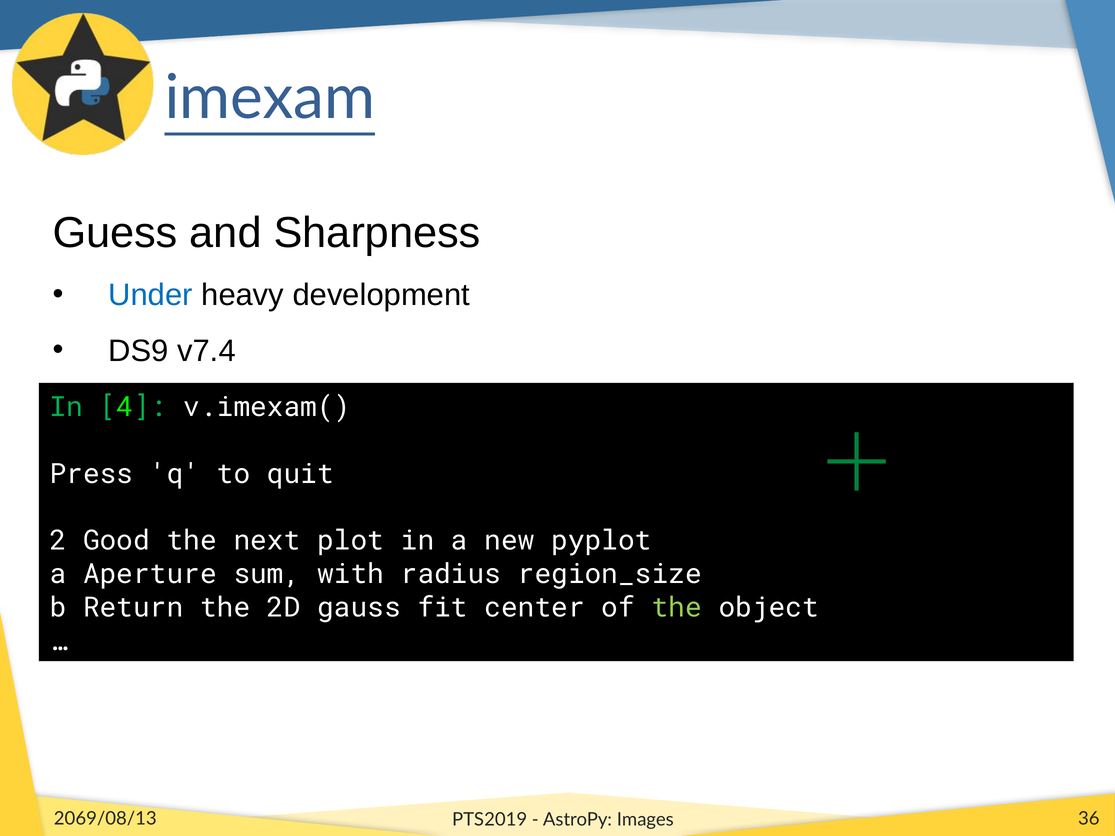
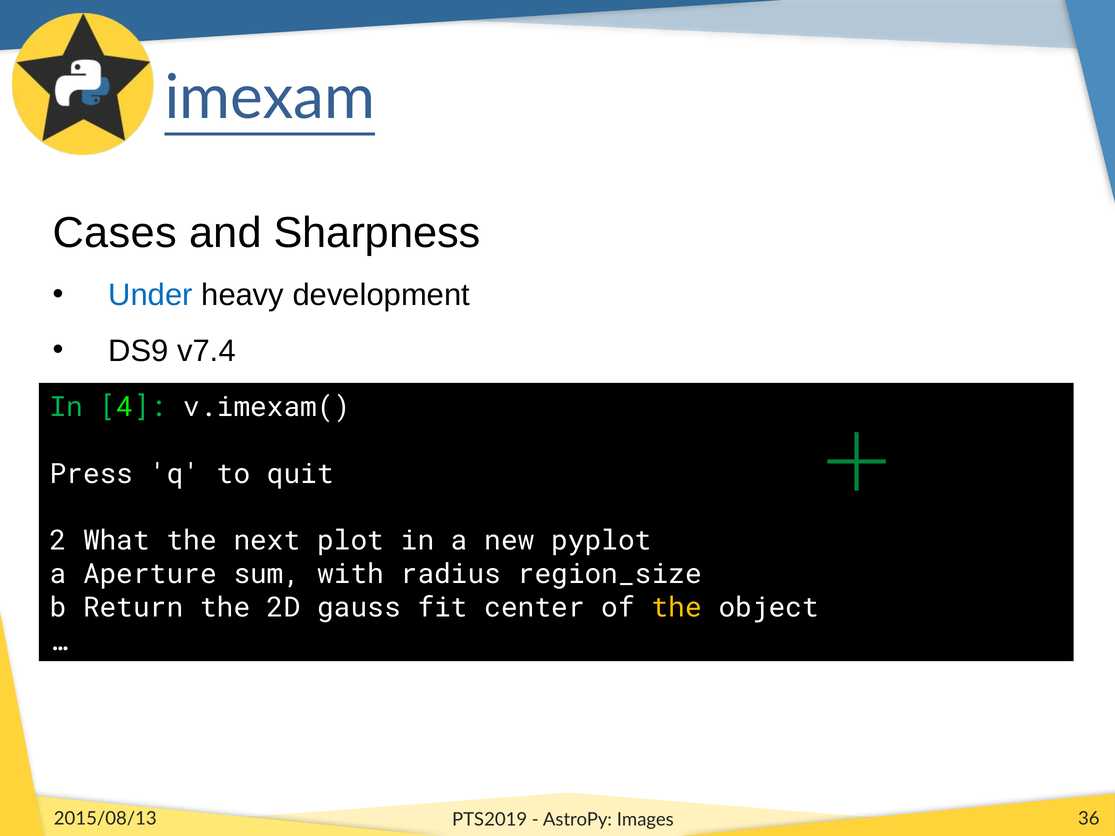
Guess: Guess -> Cases
Good: Good -> What
the at (677, 608) colour: light green -> yellow
2069/08/13: 2069/08/13 -> 2015/08/13
